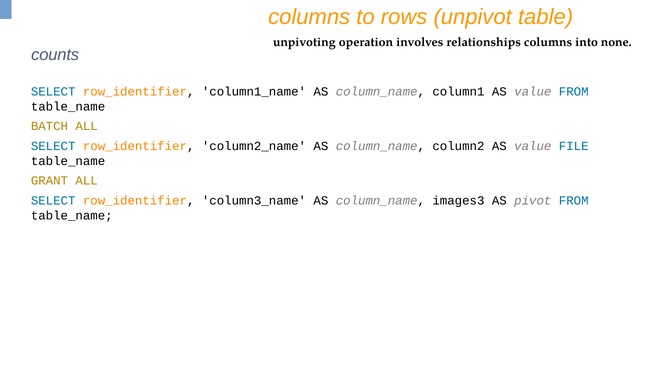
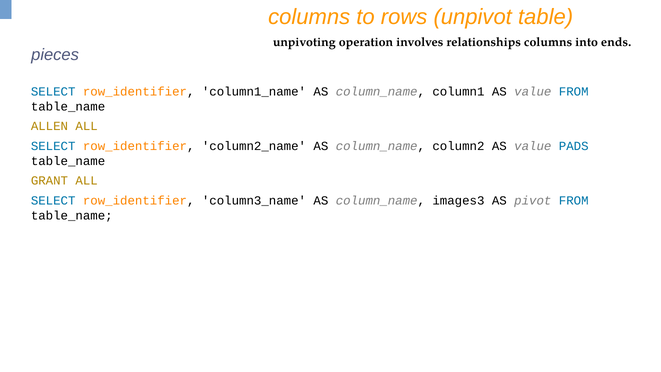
none: none -> ends
counts: counts -> pieces
BATCH: BATCH -> ALLEN
FILE: FILE -> PADS
